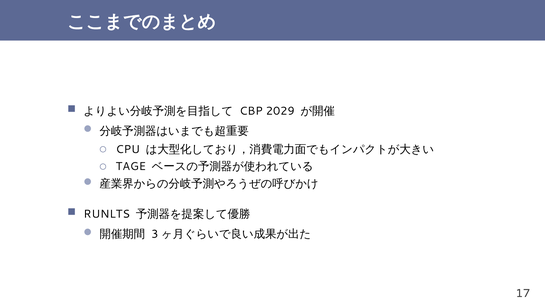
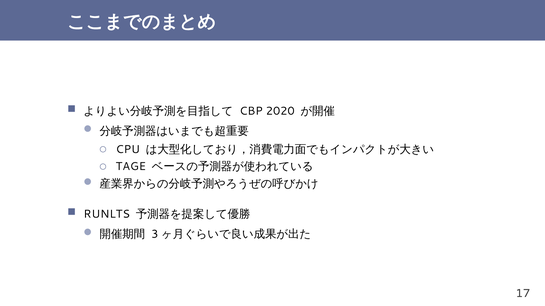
2029: 2029 -> 2020
